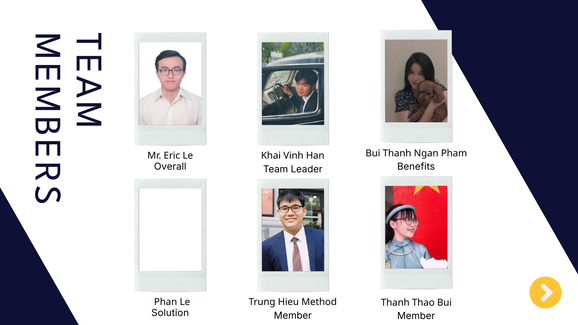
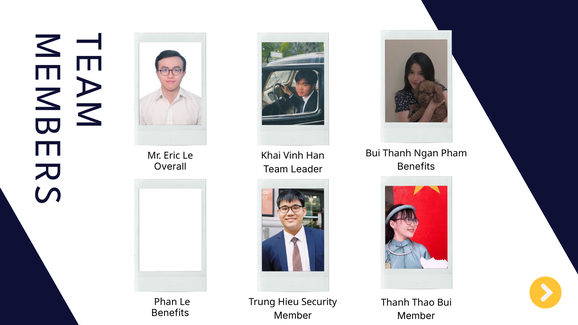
Method: Method -> Security
Solution at (170, 313): Solution -> Benefits
